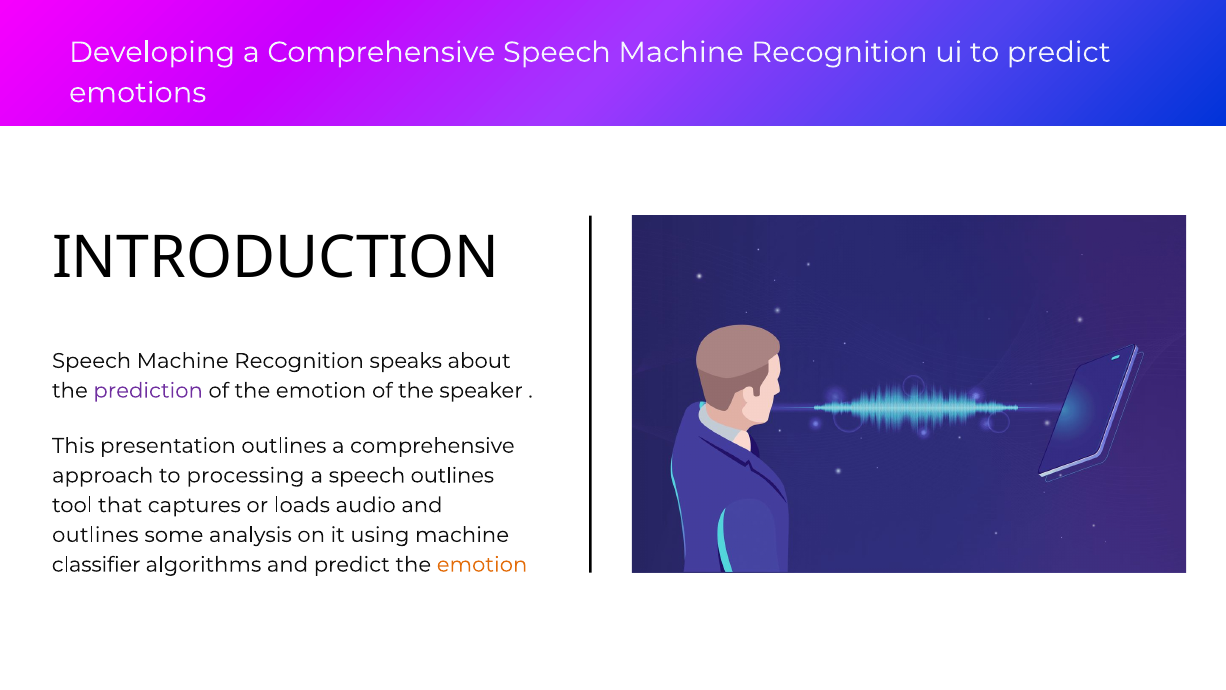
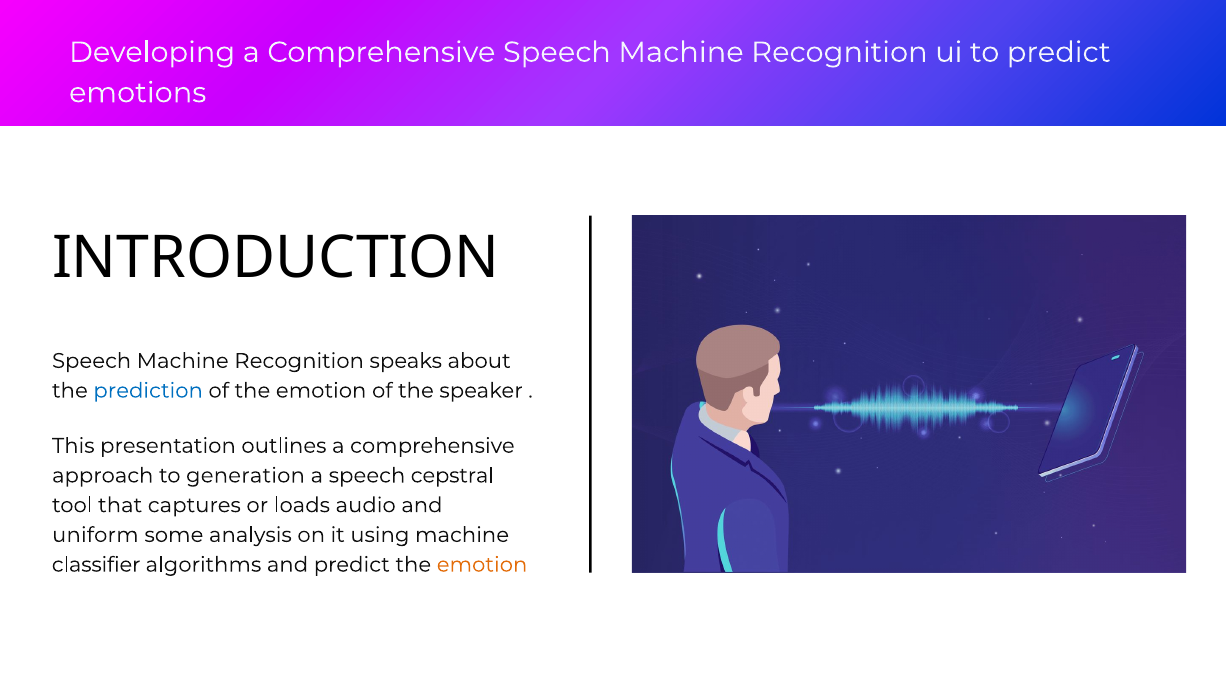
prediction colour: purple -> blue
processing: processing -> generation
speech outlines: outlines -> cepstral
outlines at (95, 535): outlines -> uniform
